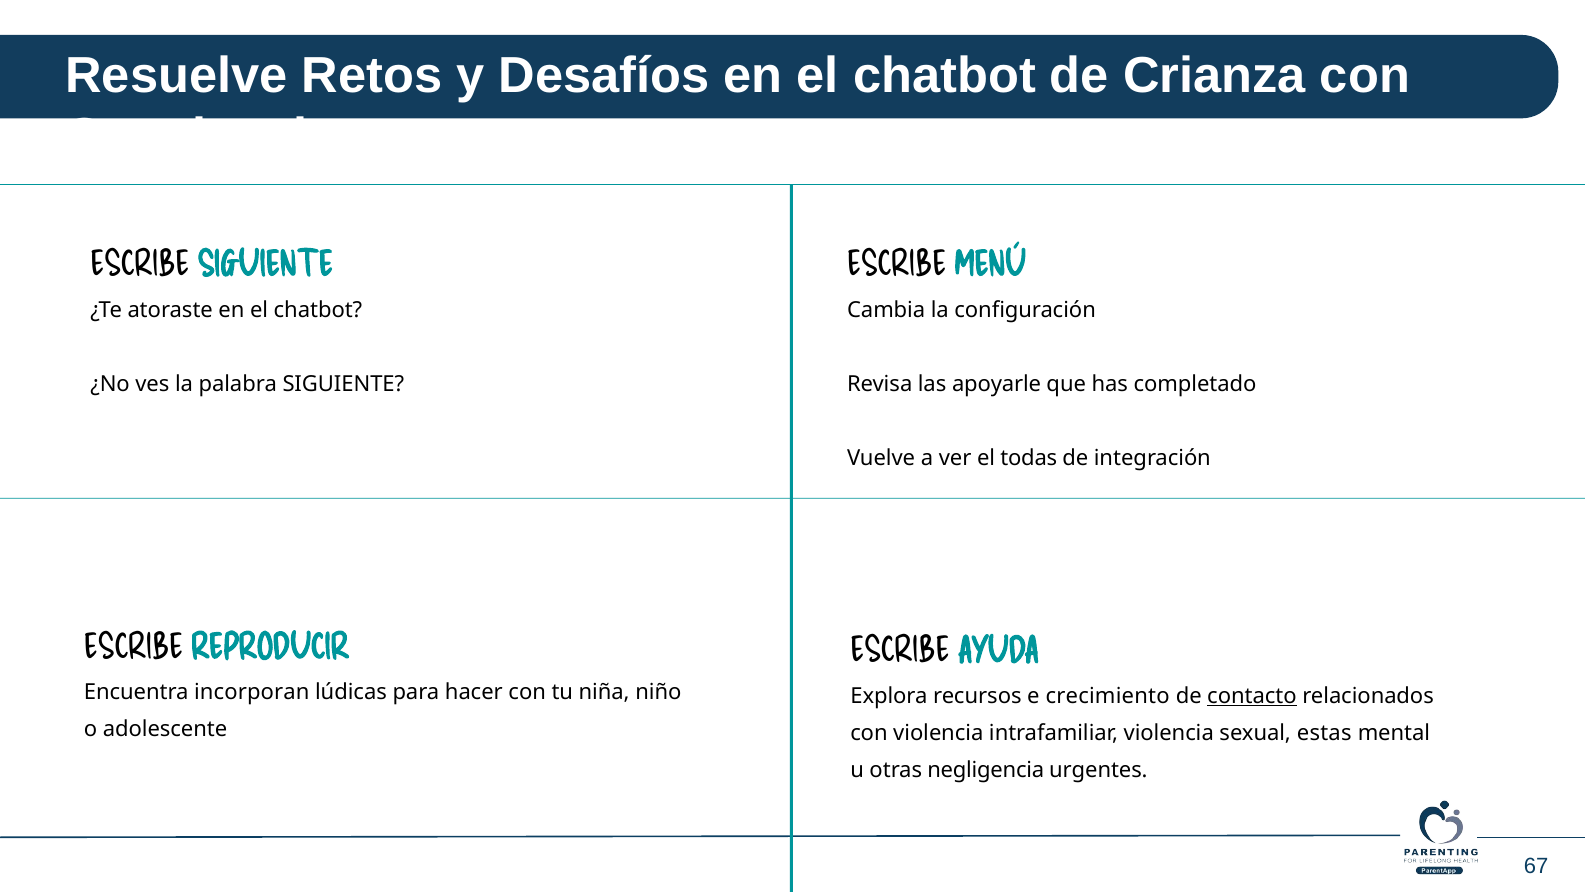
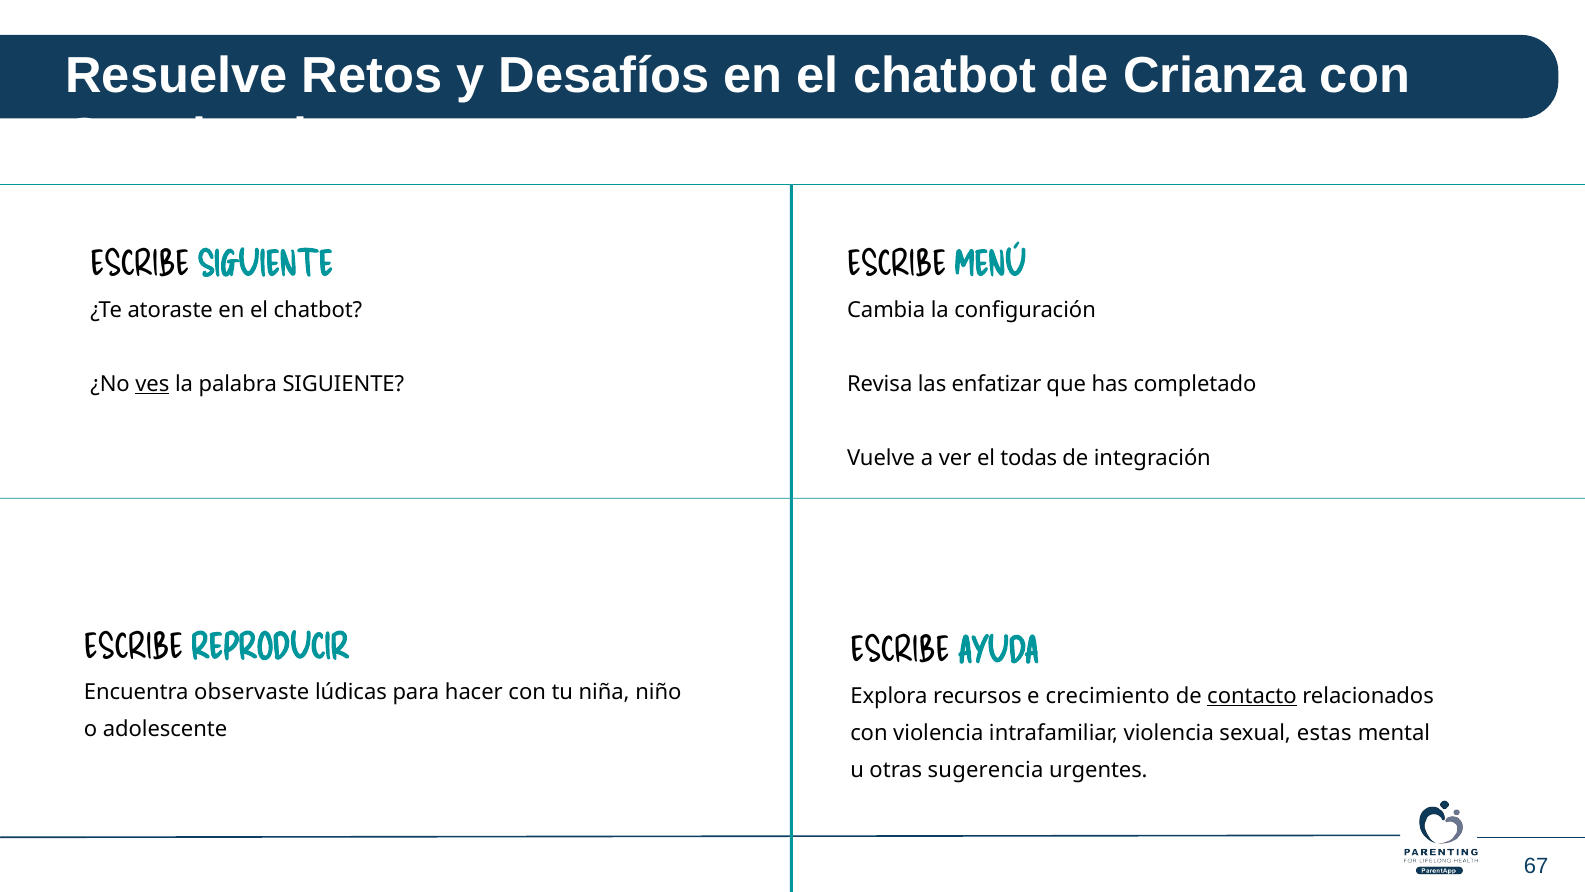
ves underline: none -> present
apoyarle: apoyarle -> enfatizar
incorporan: incorporan -> observaste
negligencia: negligencia -> sugerencia
